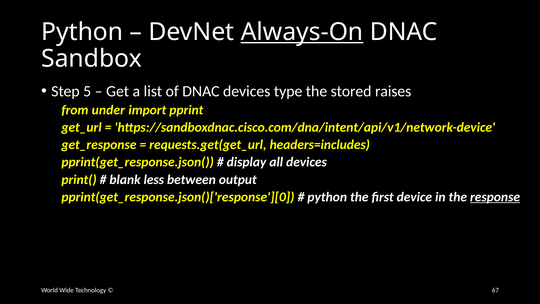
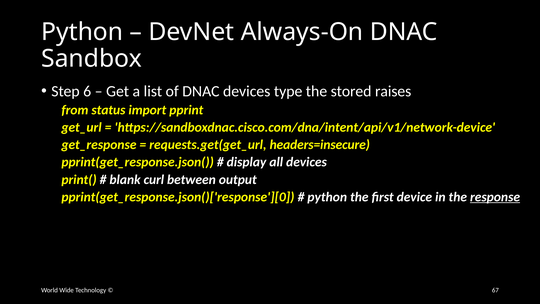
Always-On underline: present -> none
5: 5 -> 6
under: under -> status
headers=includes: headers=includes -> headers=insecure
less: less -> curl
